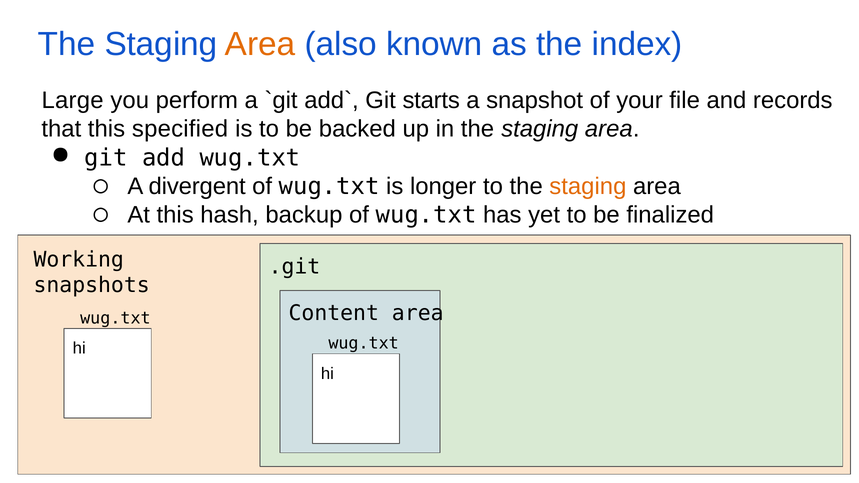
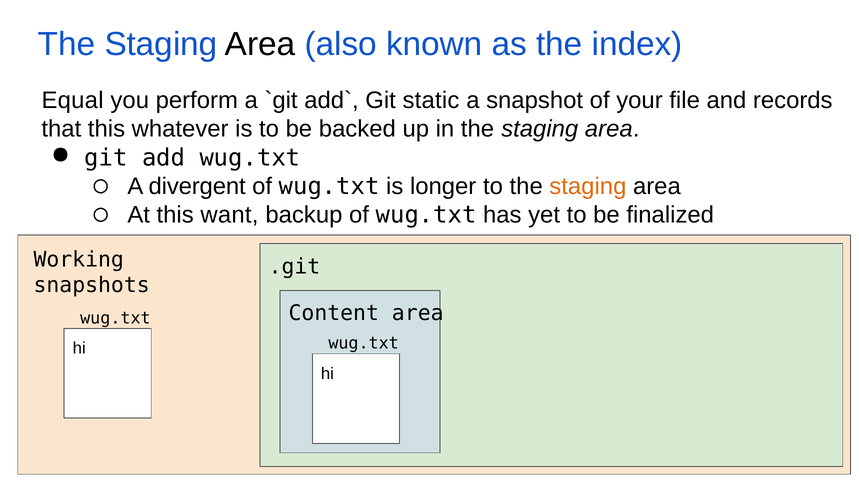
Area at (260, 44) colour: orange -> black
Large: Large -> Equal
starts: starts -> static
specified: specified -> whatever
hash: hash -> want
